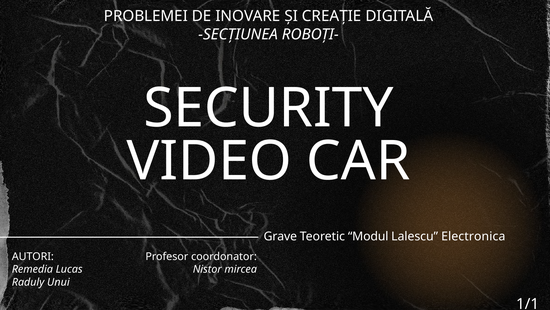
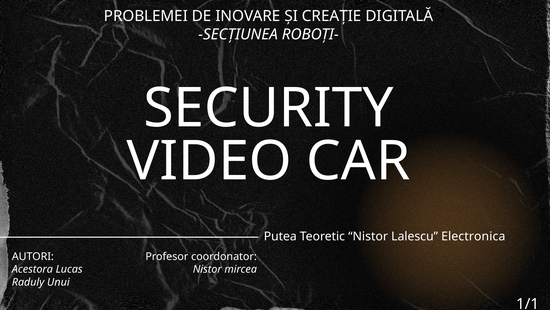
Grave: Grave -> Putea
Teoretic Modul: Modul -> Nistor
Remedia: Remedia -> Acestora
